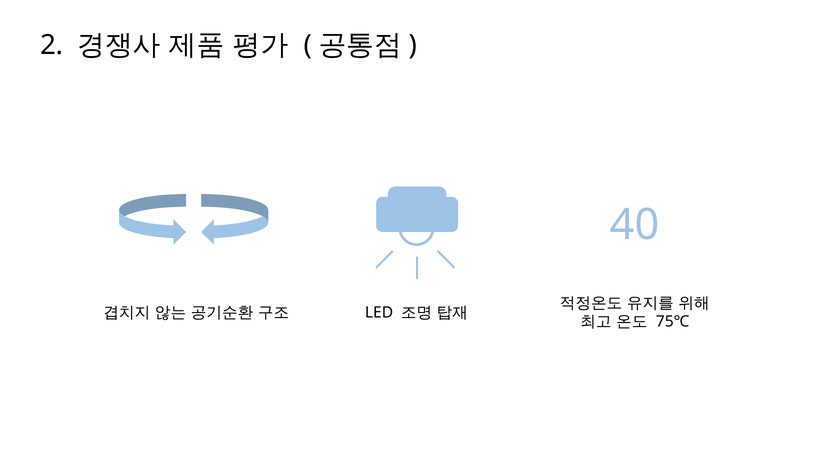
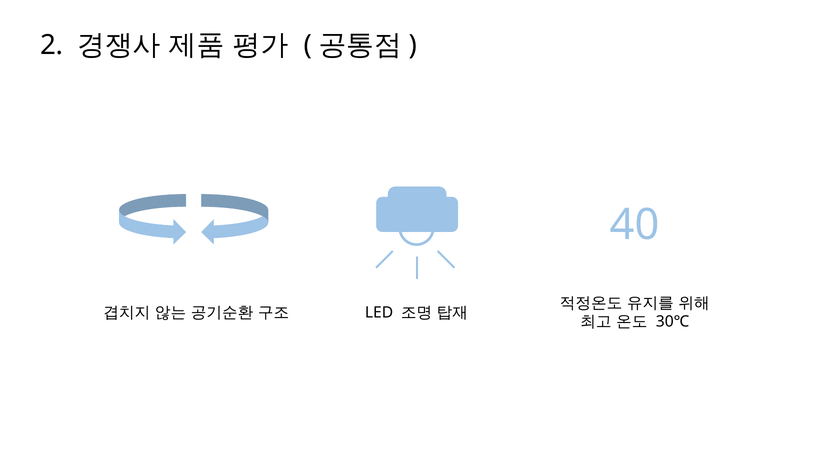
75℃: 75℃ -> 30℃
